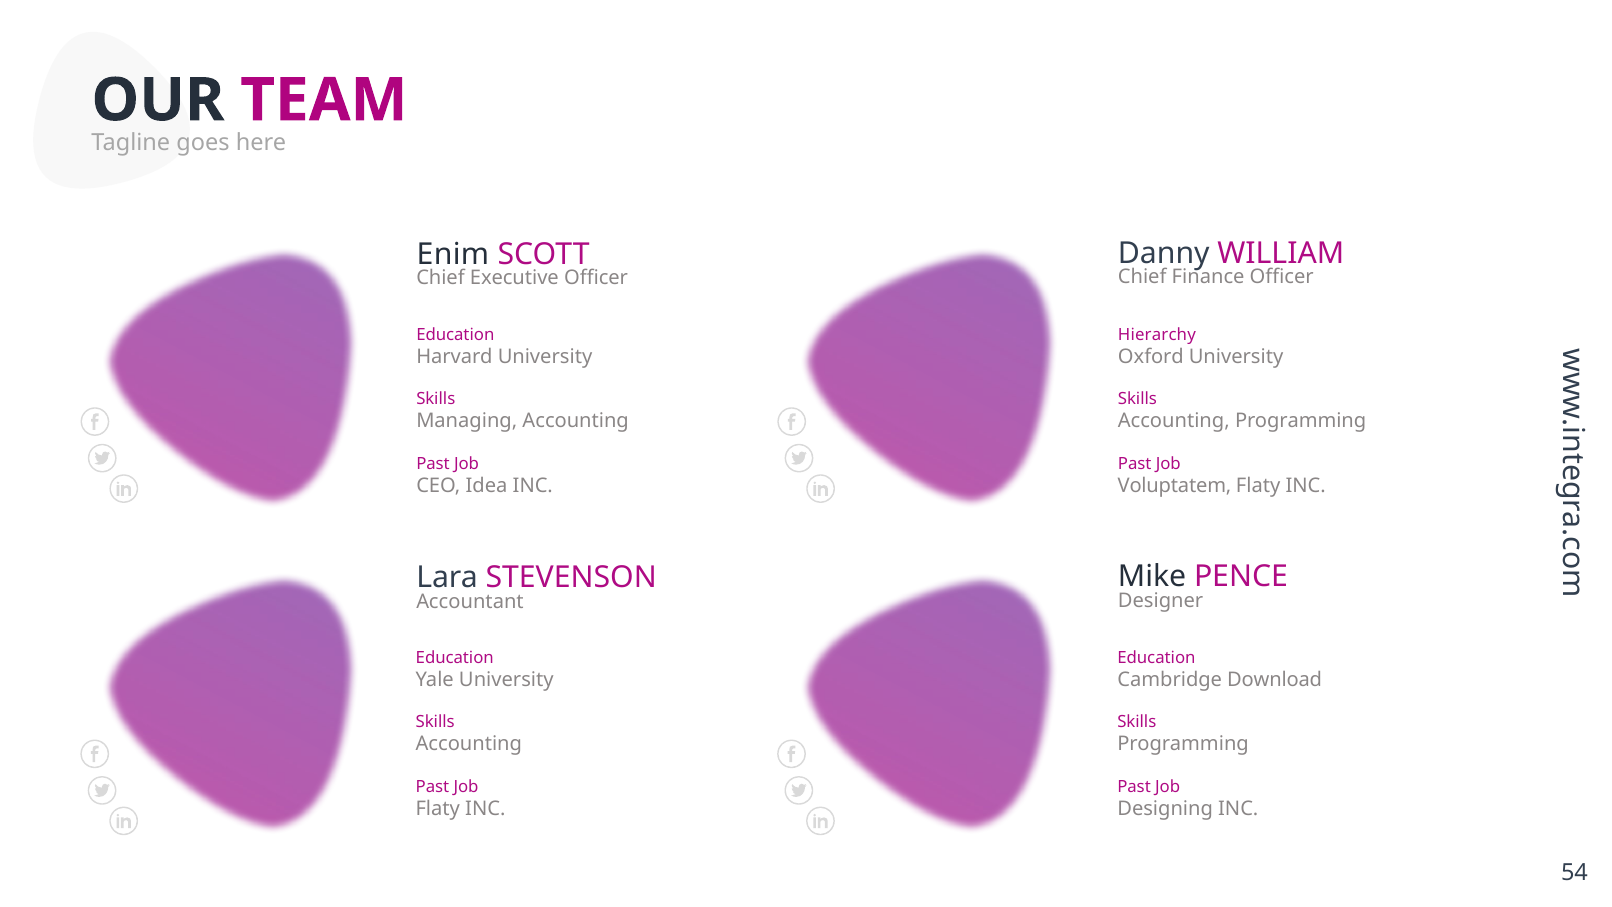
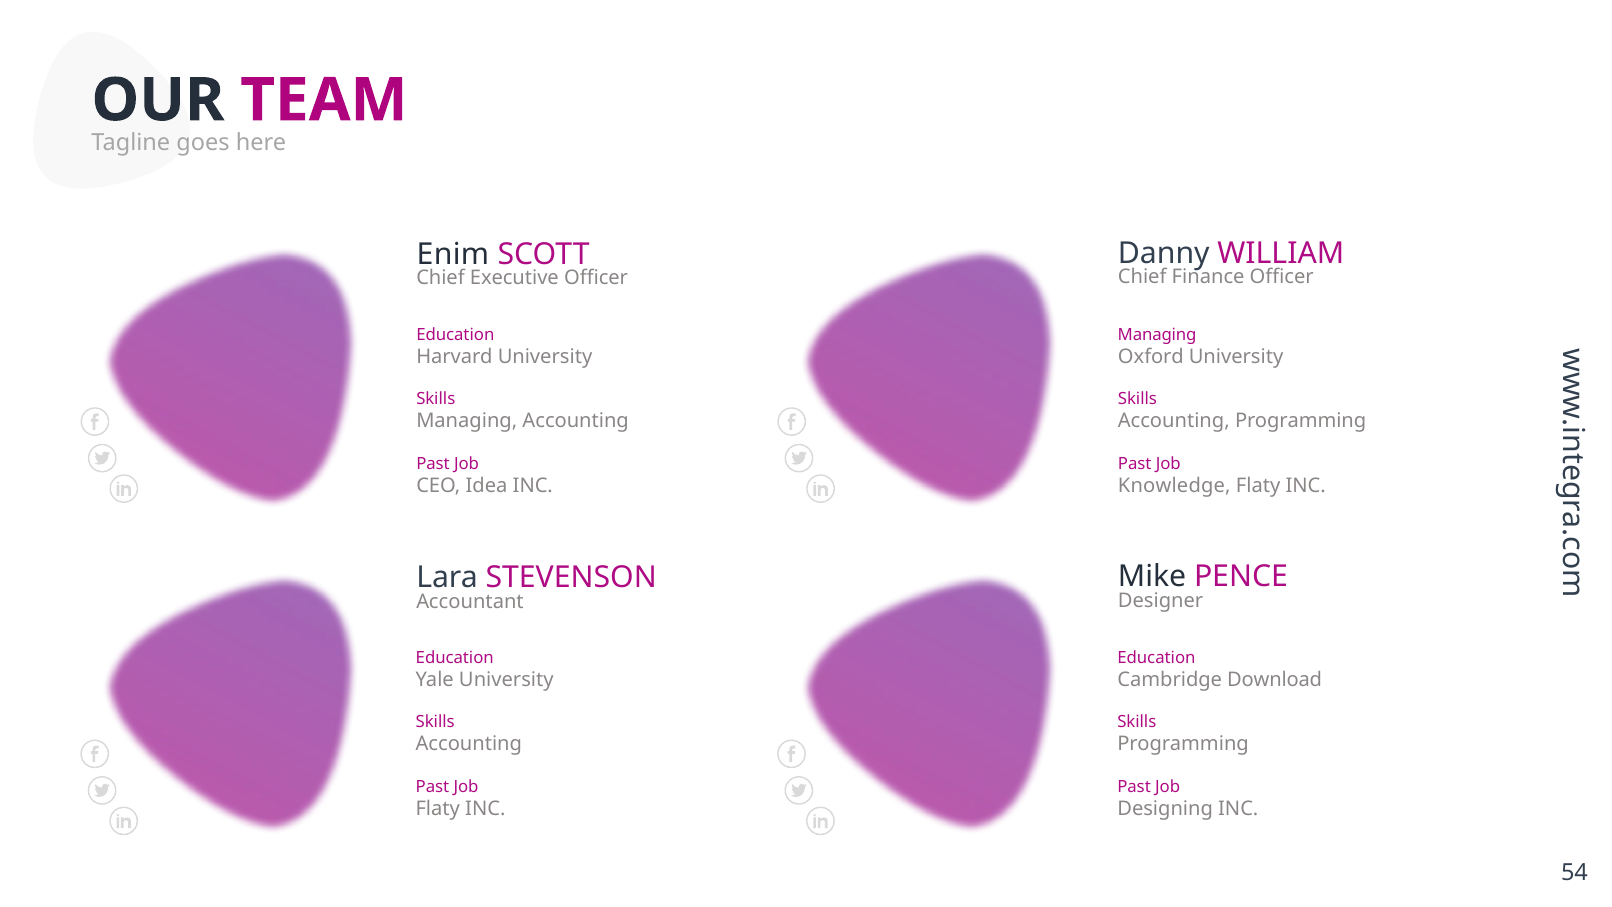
Hierarchy at (1157, 335): Hierarchy -> Managing
Voluptatem: Voluptatem -> Knowledge
